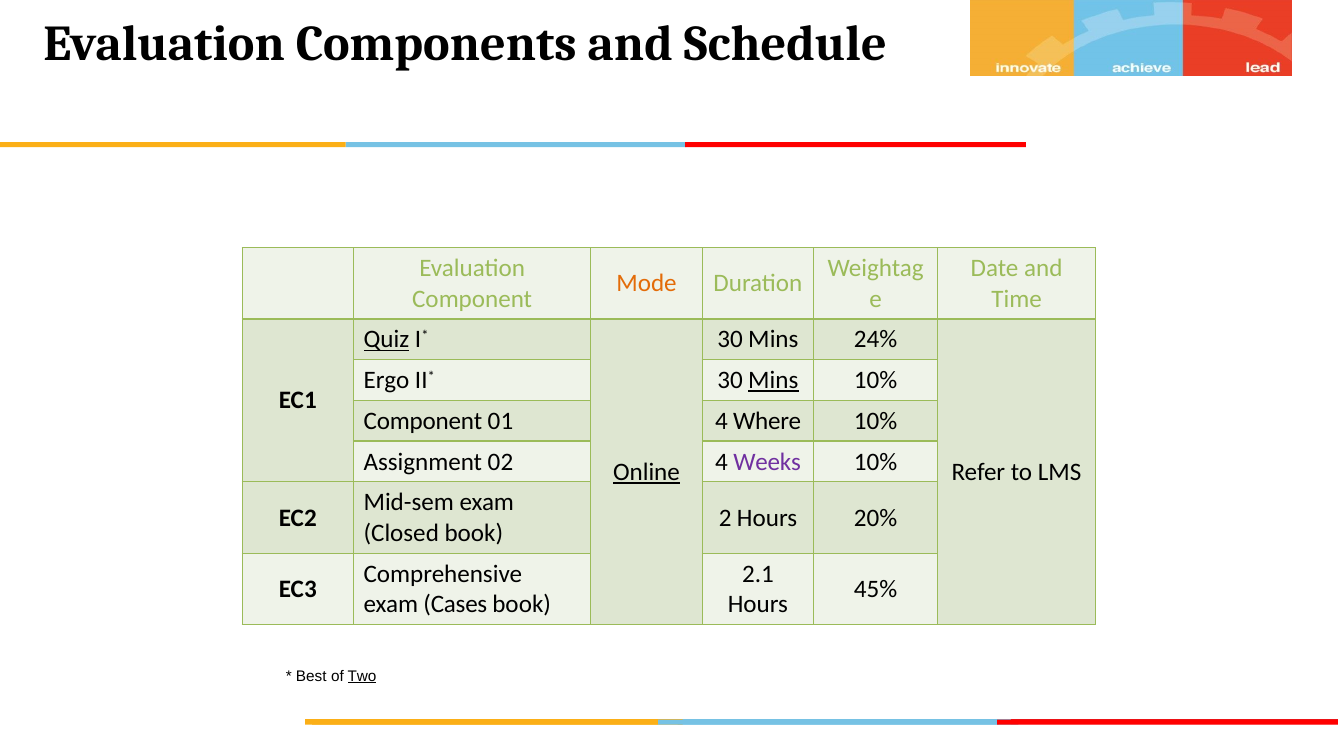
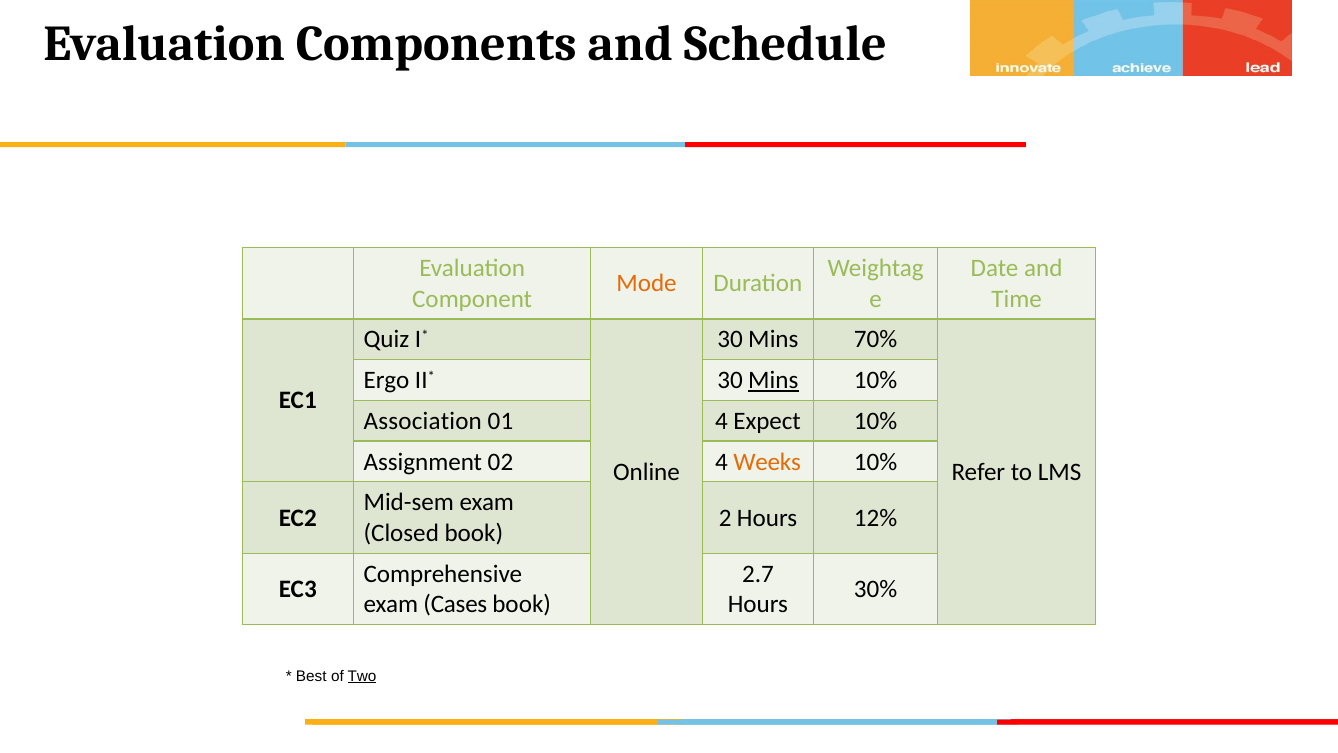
Quiz underline: present -> none
24%: 24% -> 70%
Component at (423, 421): Component -> Association
Where: Where -> Expect
Weeks colour: purple -> orange
Online underline: present -> none
20%: 20% -> 12%
2.1: 2.1 -> 2.7
45%: 45% -> 30%
